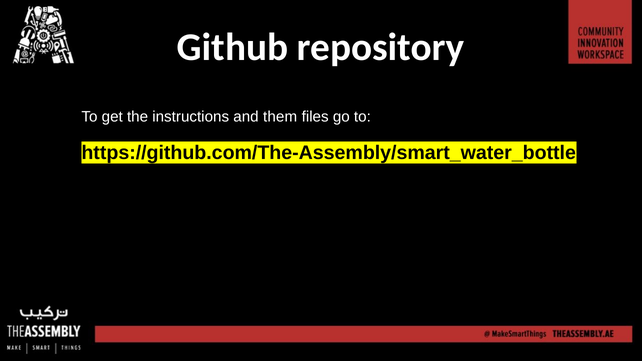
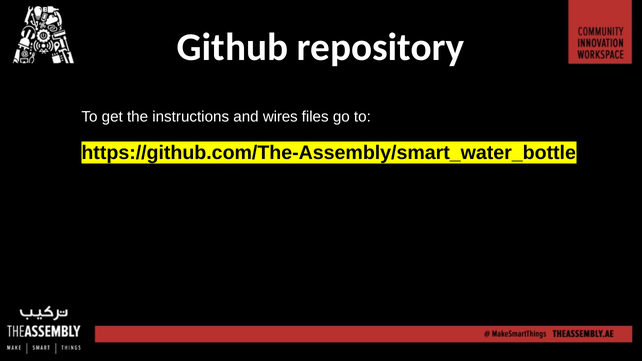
them: them -> wires
